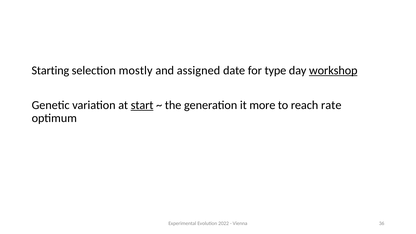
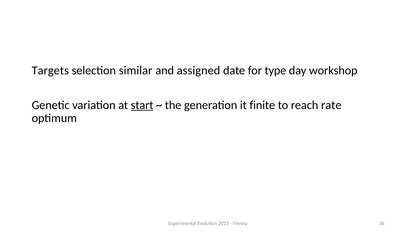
Starting: Starting -> Targets
mostly: mostly -> similar
workshop underline: present -> none
more: more -> finite
